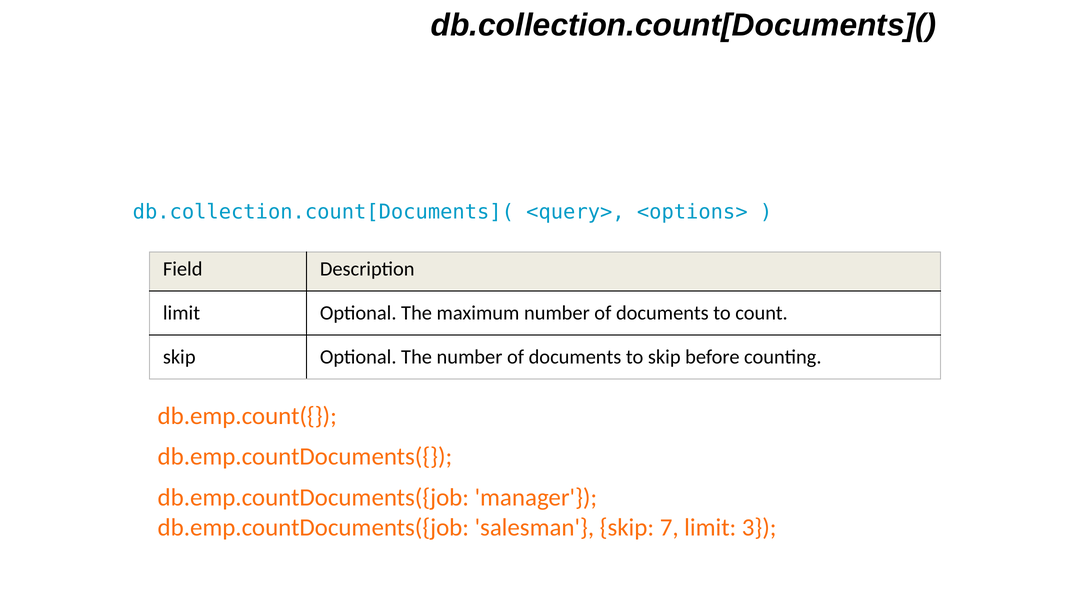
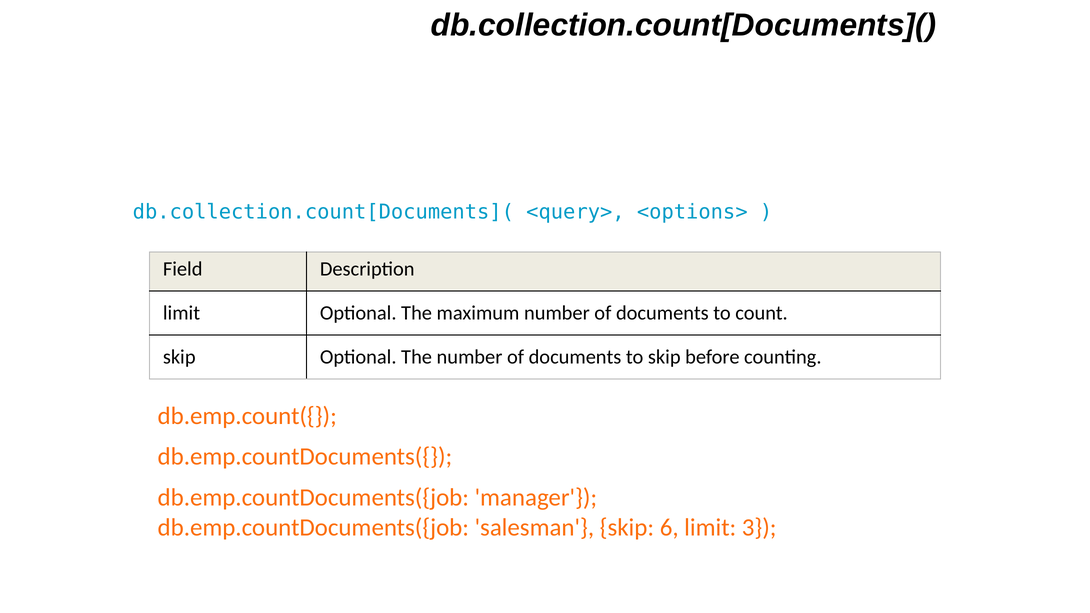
7: 7 -> 6
